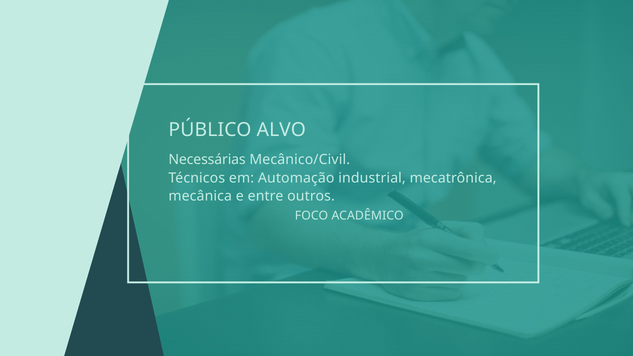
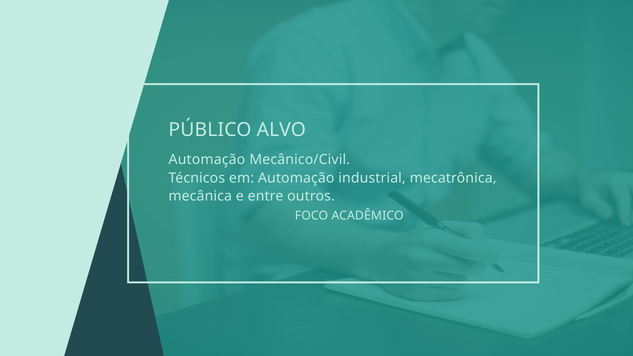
Necessárias at (207, 160): Necessárias -> Automação
